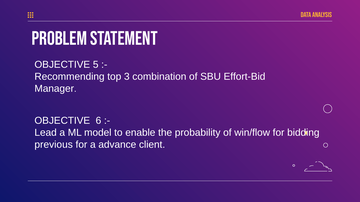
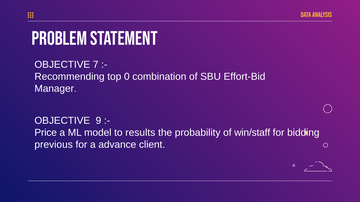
5: 5 -> 7
3: 3 -> 0
6: 6 -> 9
Lead: Lead -> Price
enable: enable -> results
win/flow: win/flow -> win/staff
